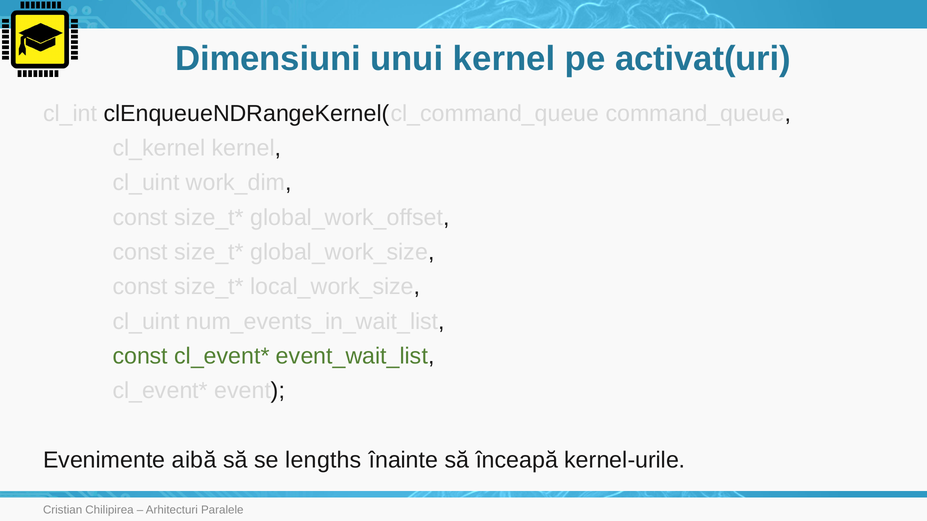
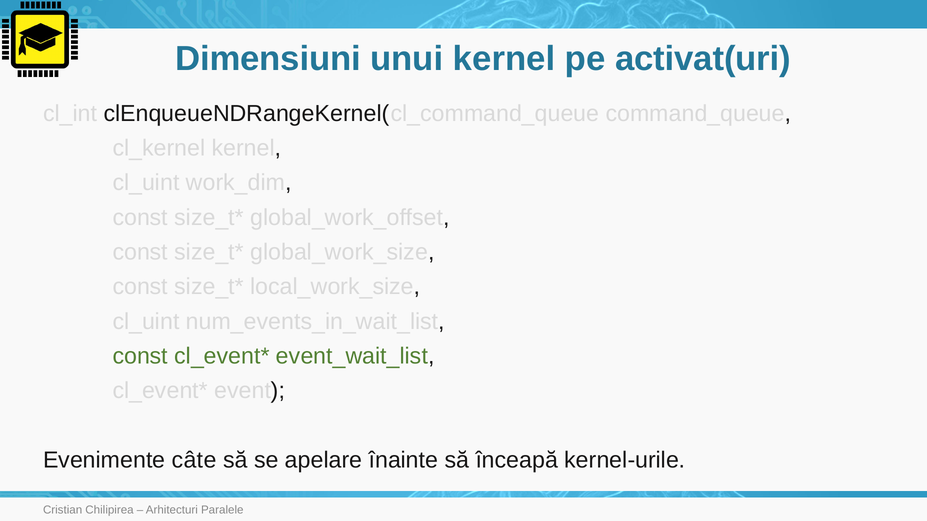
aibă: aibă -> câte
lengths: lengths -> apelare
